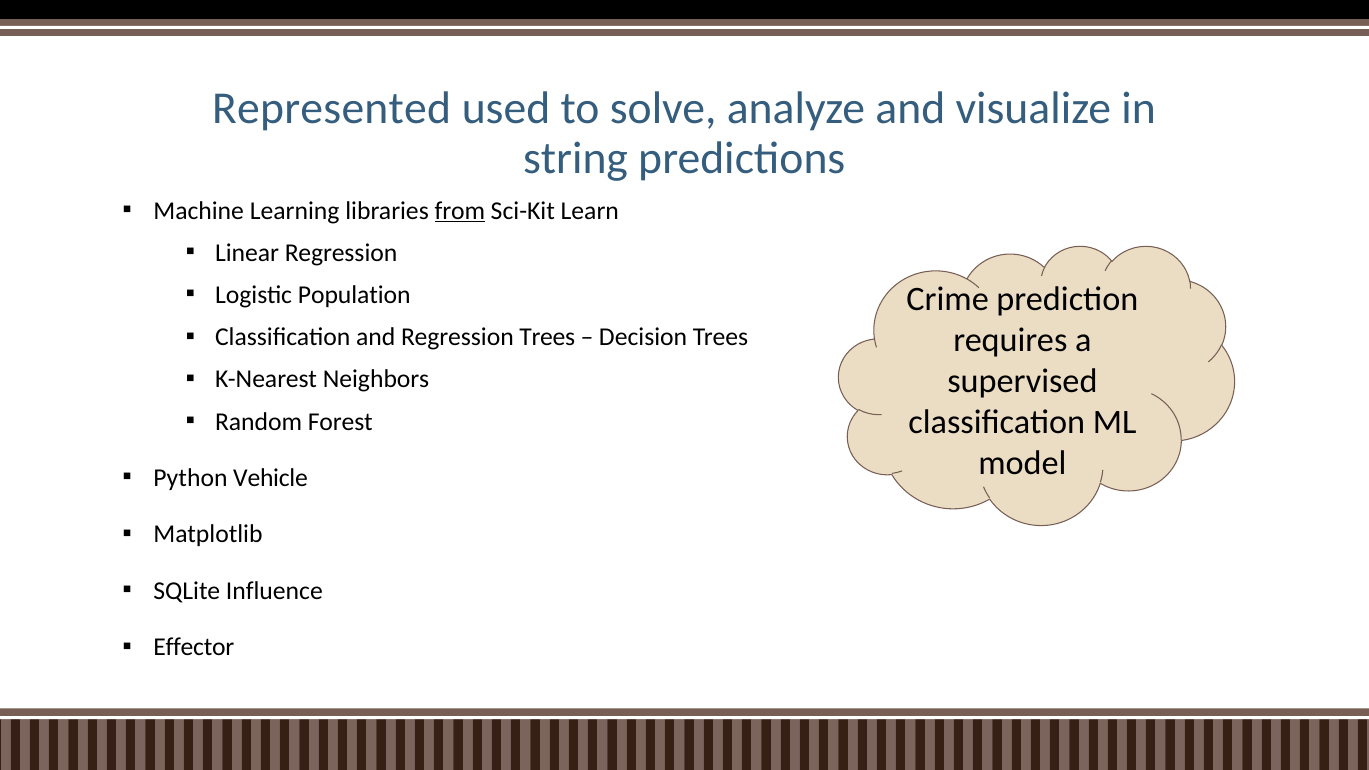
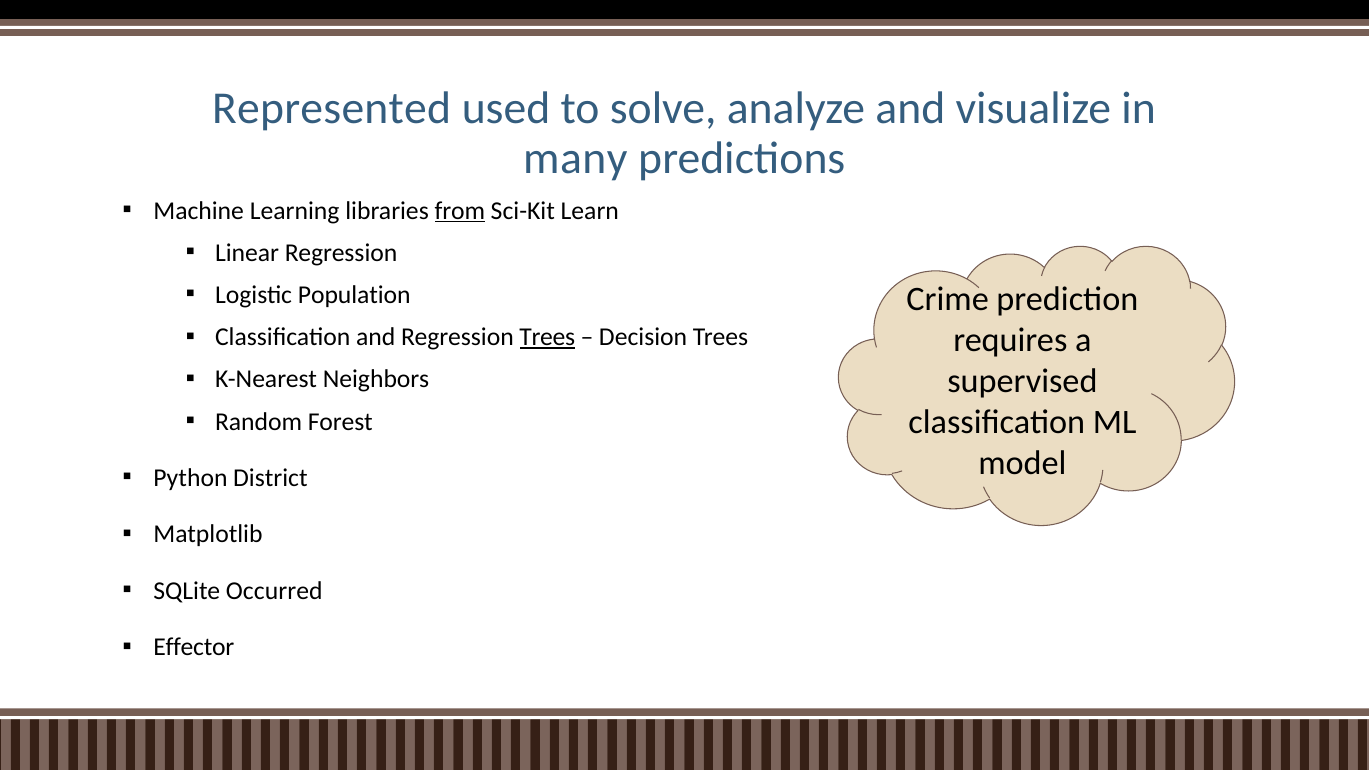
string: string -> many
Trees at (547, 337) underline: none -> present
Vehicle: Vehicle -> District
Influence: Influence -> Occurred
